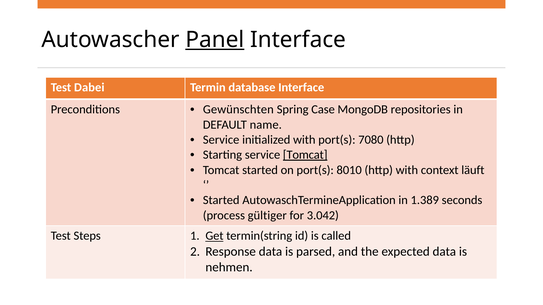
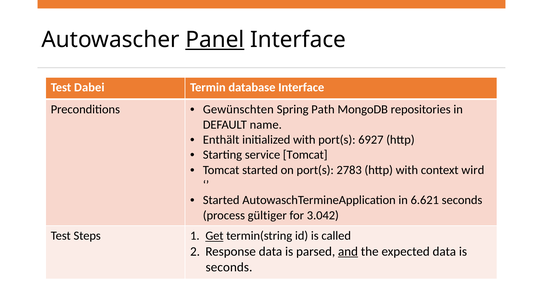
Case: Case -> Path
Service at (221, 140): Service -> Enthält
7080: 7080 -> 6927
Tomcat at (305, 155) underline: present -> none
8010: 8010 -> 2783
läuft: läuft -> wird
1.389: 1.389 -> 6.621
and underline: none -> present
nehmen at (229, 268): nehmen -> seconds
